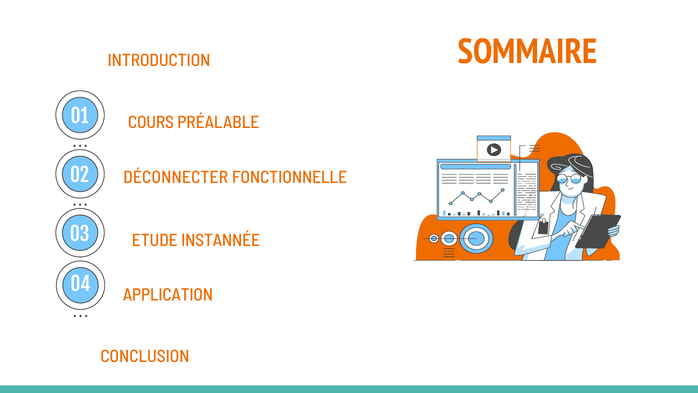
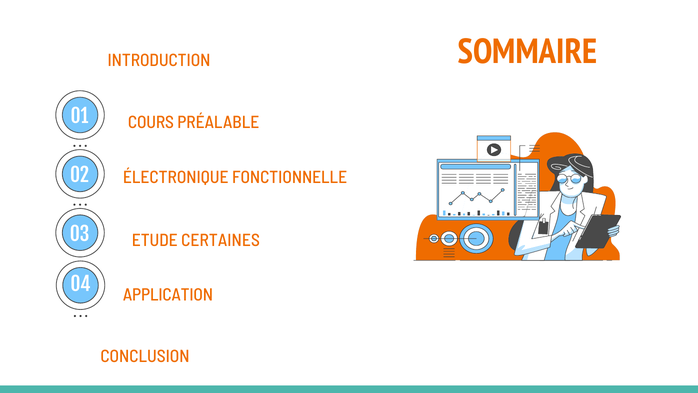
DÉCONNECTER: DÉCONNECTER -> ÉLECTRONIQUE
INSTANNÉE: INSTANNÉE -> CERTAINES
